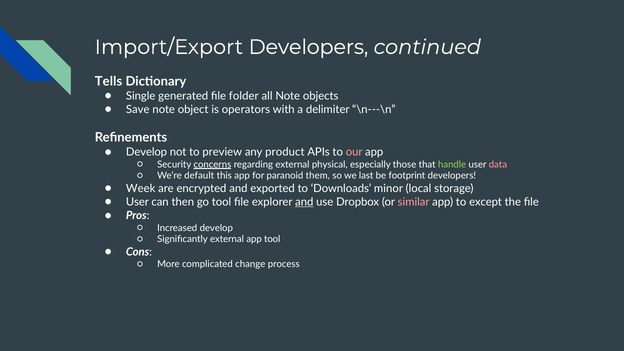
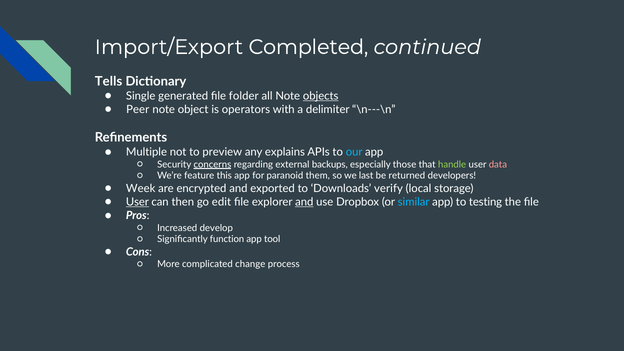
Import/Export Developers: Developers -> Completed
objects underline: none -> present
Save: Save -> Peer
Develop at (147, 152): Develop -> Multiple
product: product -> explains
our colour: pink -> light blue
physical: physical -> backups
default: default -> feature
footprint: footprint -> returned
minor: minor -> verify
User at (137, 202) underline: none -> present
go tool: tool -> edit
similar colour: pink -> light blue
except: except -> testing
Significantly external: external -> function
